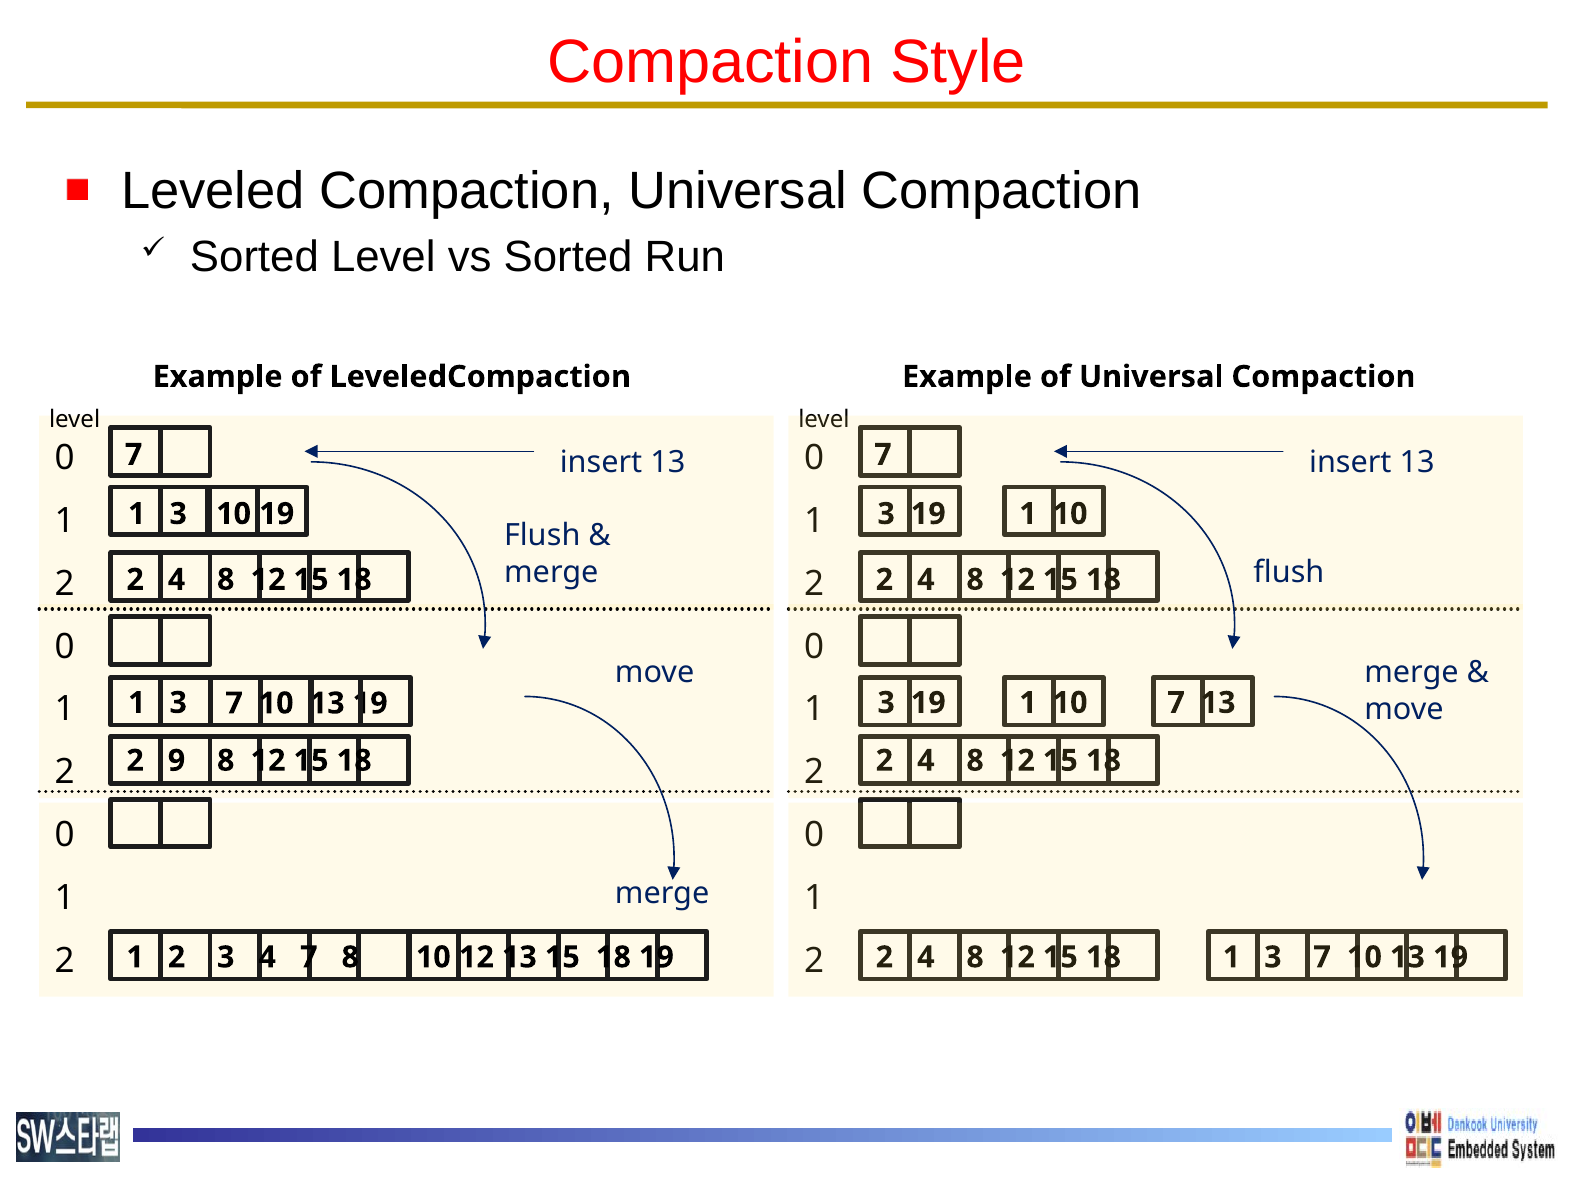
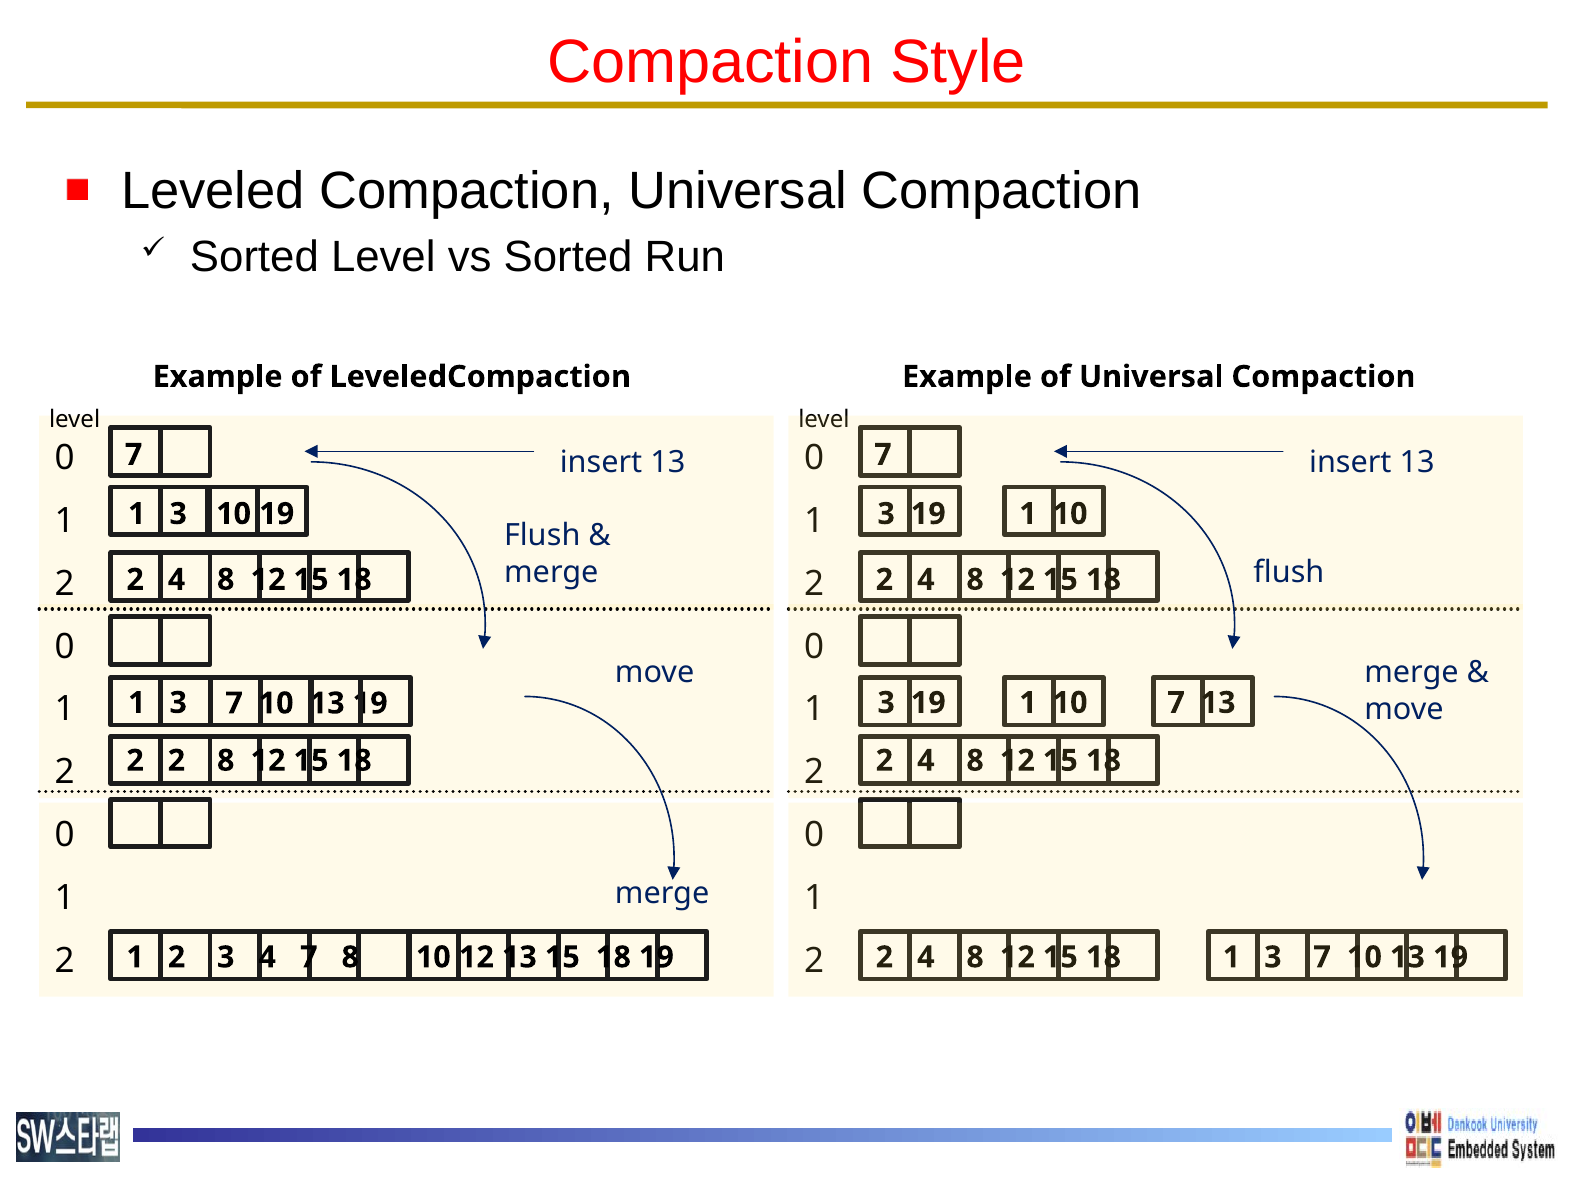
2 9: 9 -> 2
